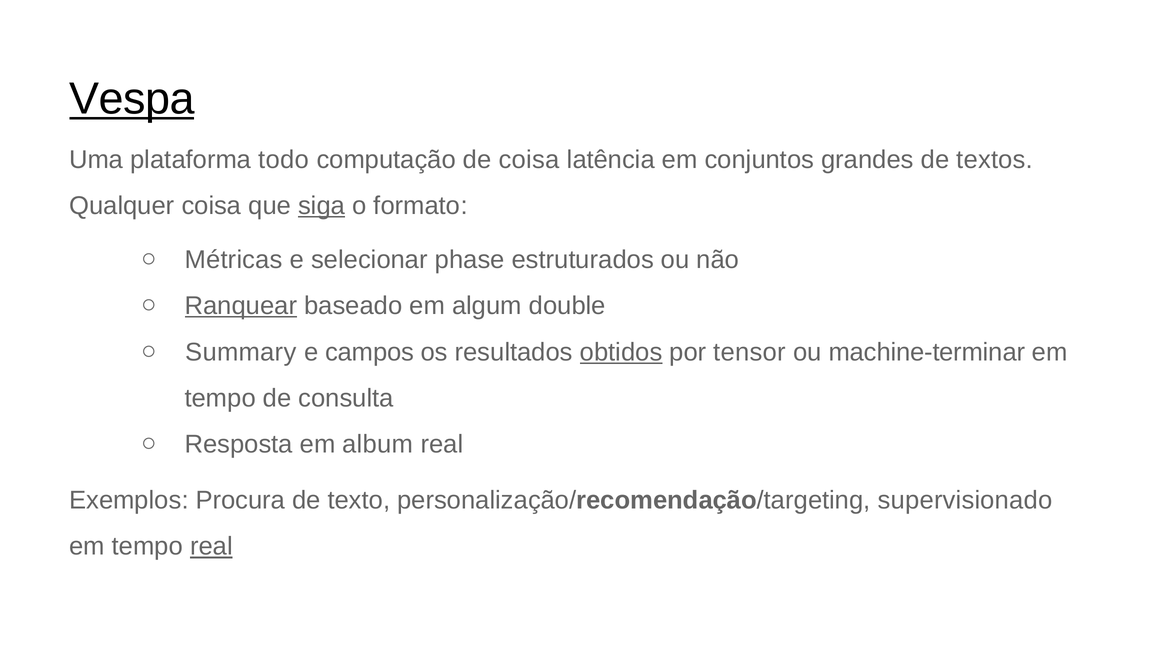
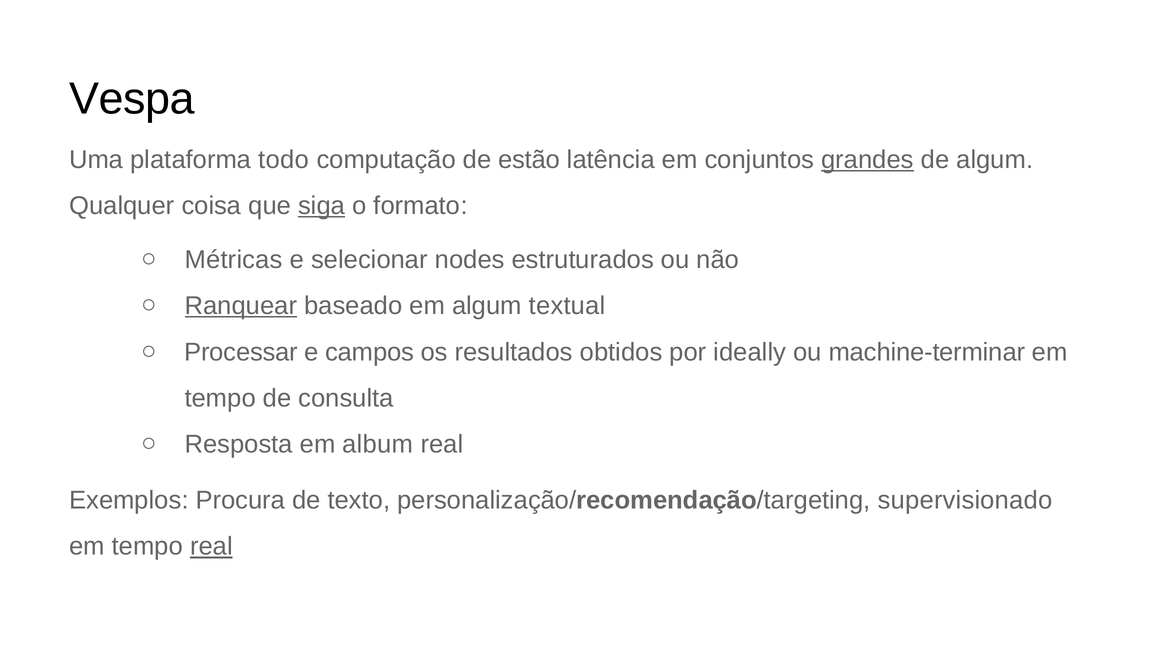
Vespa underline: present -> none
de coisa: coisa -> estão
grandes underline: none -> present
de textos: textos -> algum
phase: phase -> nodes
double: double -> textual
Summary: Summary -> Processar
obtidos underline: present -> none
tensor: tensor -> ideally
